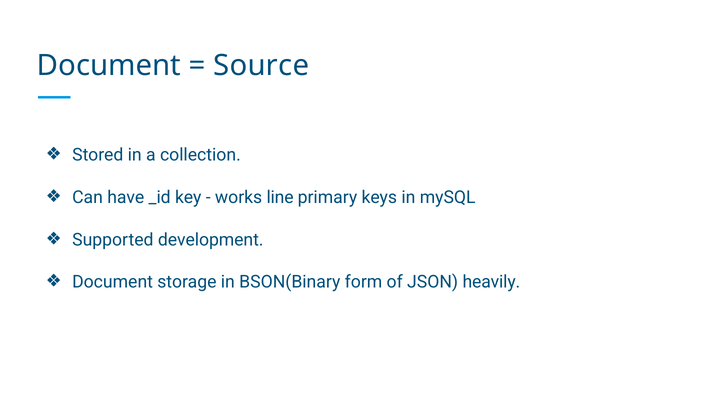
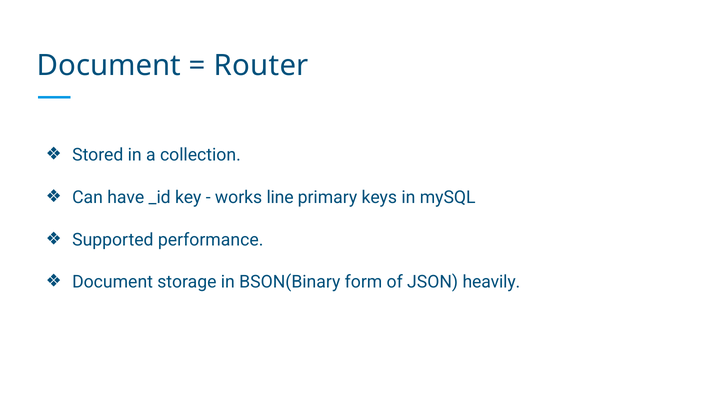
Source: Source -> Router
development: development -> performance
